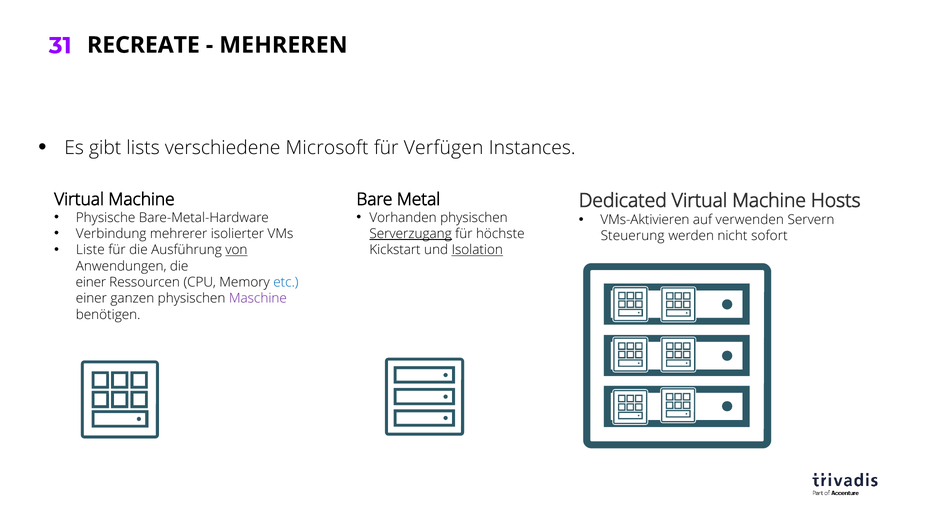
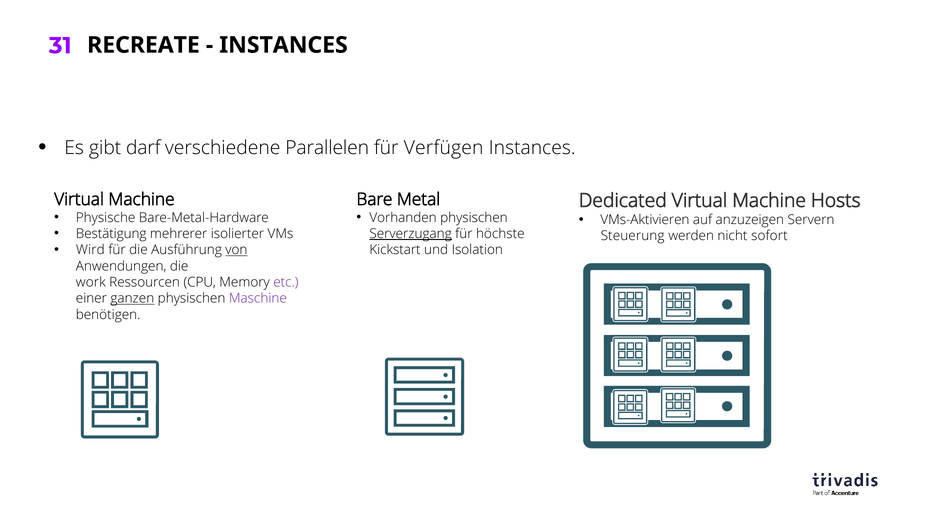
MEHREREN at (283, 45): MEHREREN -> INSTANCES
lists: lists -> darf
Microsoft: Microsoft -> Parallelen
verwenden: verwenden -> anzuzeigen
Verbindung: Verbindung -> Bestätigung
Liste: Liste -> Wird
Isolation underline: present -> none
einer at (91, 282): einer -> work
etc colour: blue -> purple
ganzen underline: none -> present
